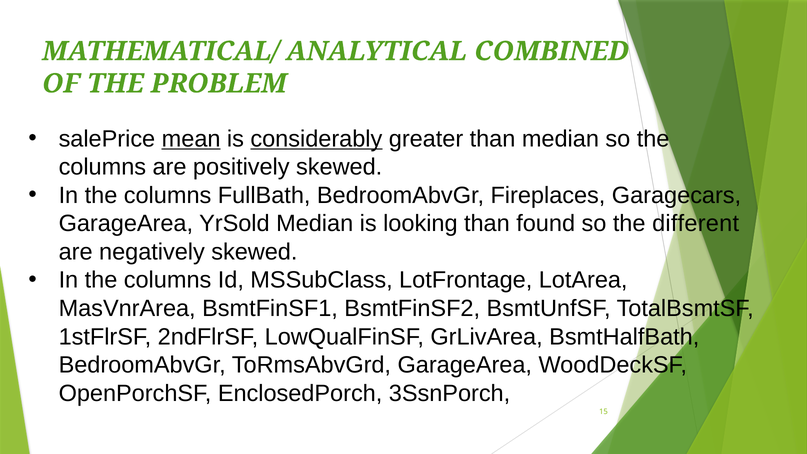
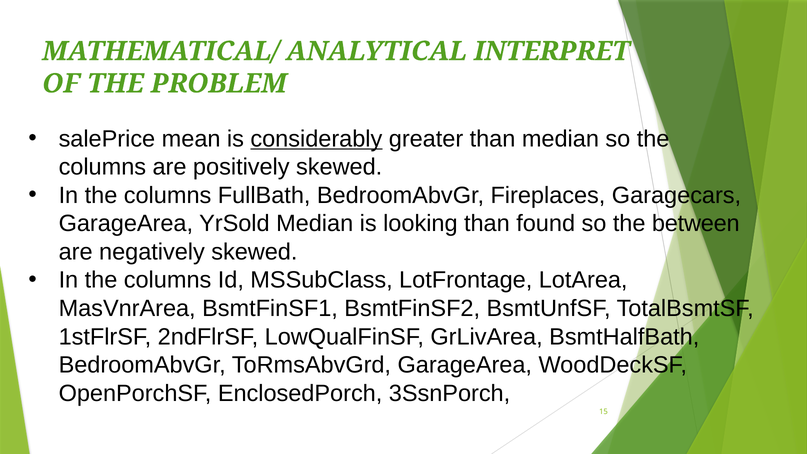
COMBINED: COMBINED -> INTERPRET
mean underline: present -> none
different: different -> between
